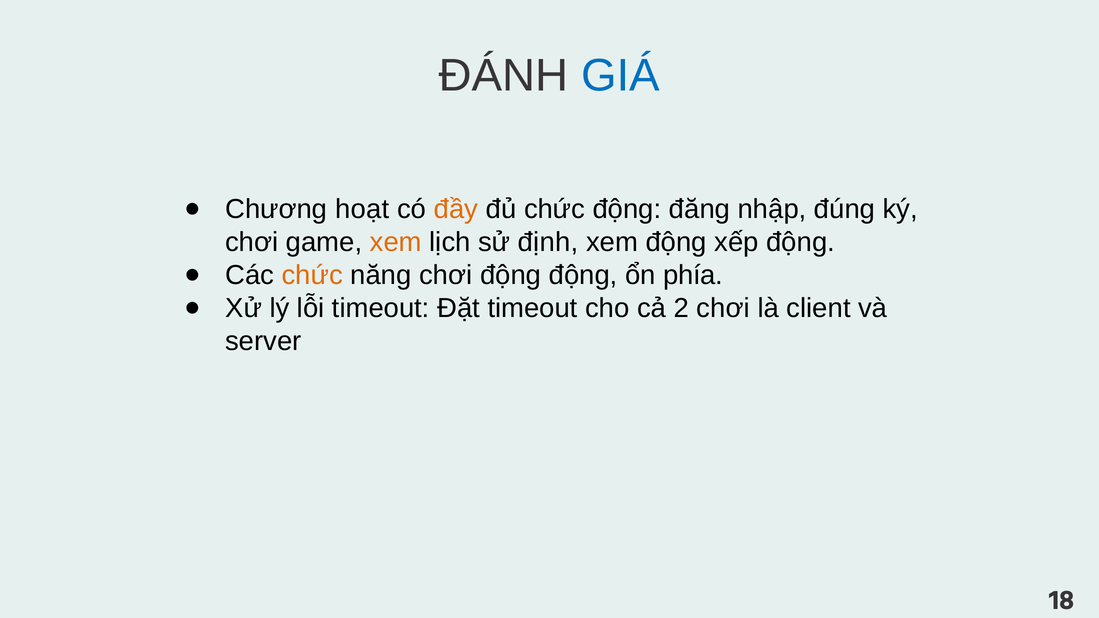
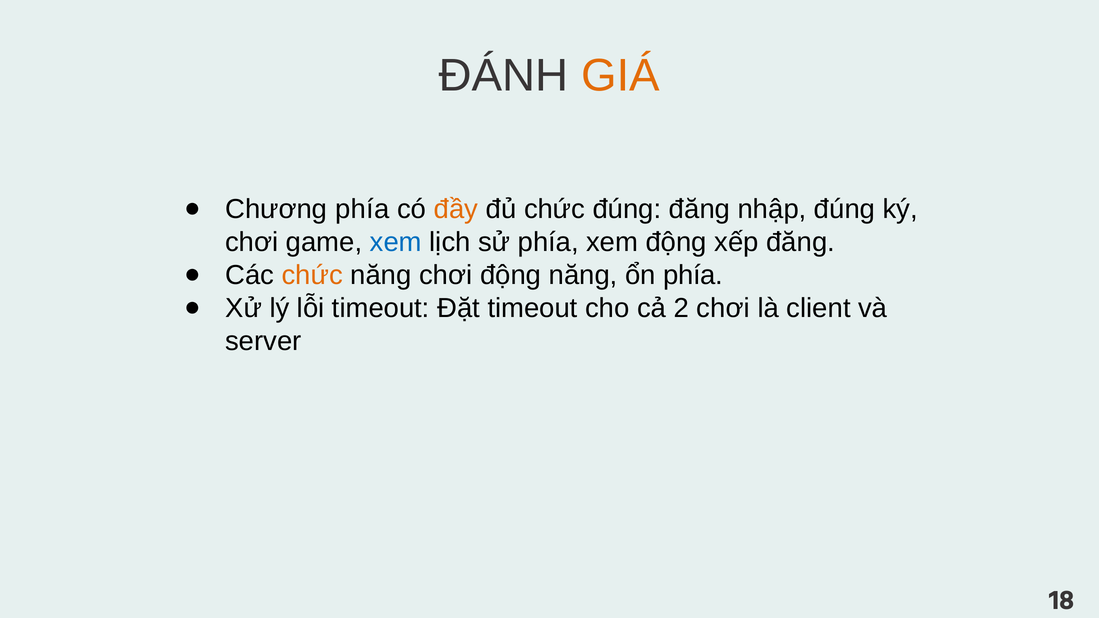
GIÁ colour: blue -> orange
Chương hoạt: hoạt -> phía
chức động: động -> đúng
xem at (396, 242) colour: orange -> blue
sử định: định -> phía
xếp động: động -> đăng
động động: động -> năng
